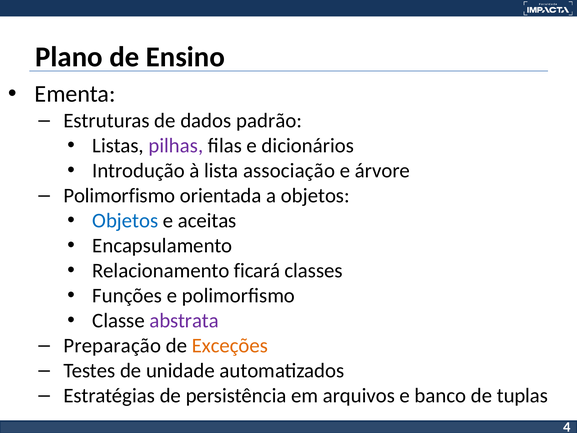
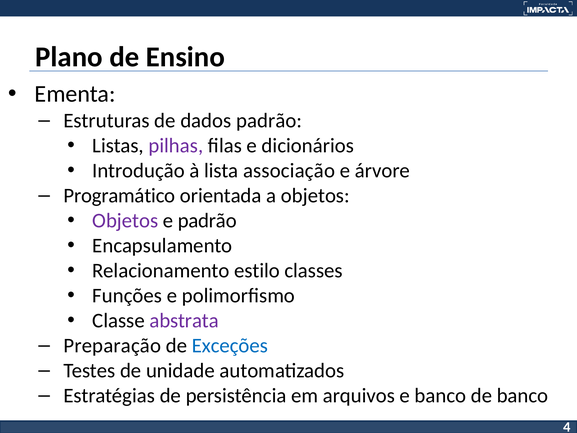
Polimorfismo at (119, 196): Polimorfismo -> Programático
Objetos at (125, 221) colour: blue -> purple
e aceitas: aceitas -> padrão
ficará: ficará -> estilo
Exceções colour: orange -> blue
de tuplas: tuplas -> banco
